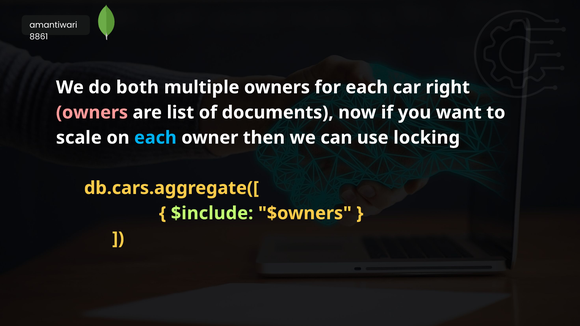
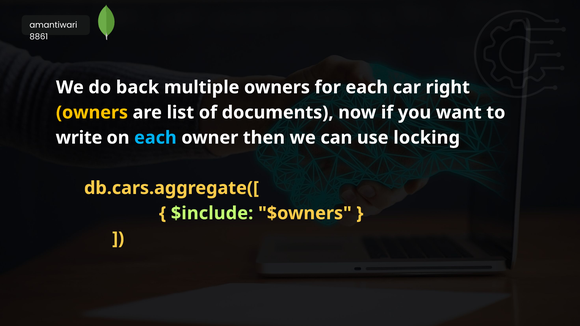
both: both -> back
owners at (92, 113) colour: pink -> yellow
scale: scale -> write
